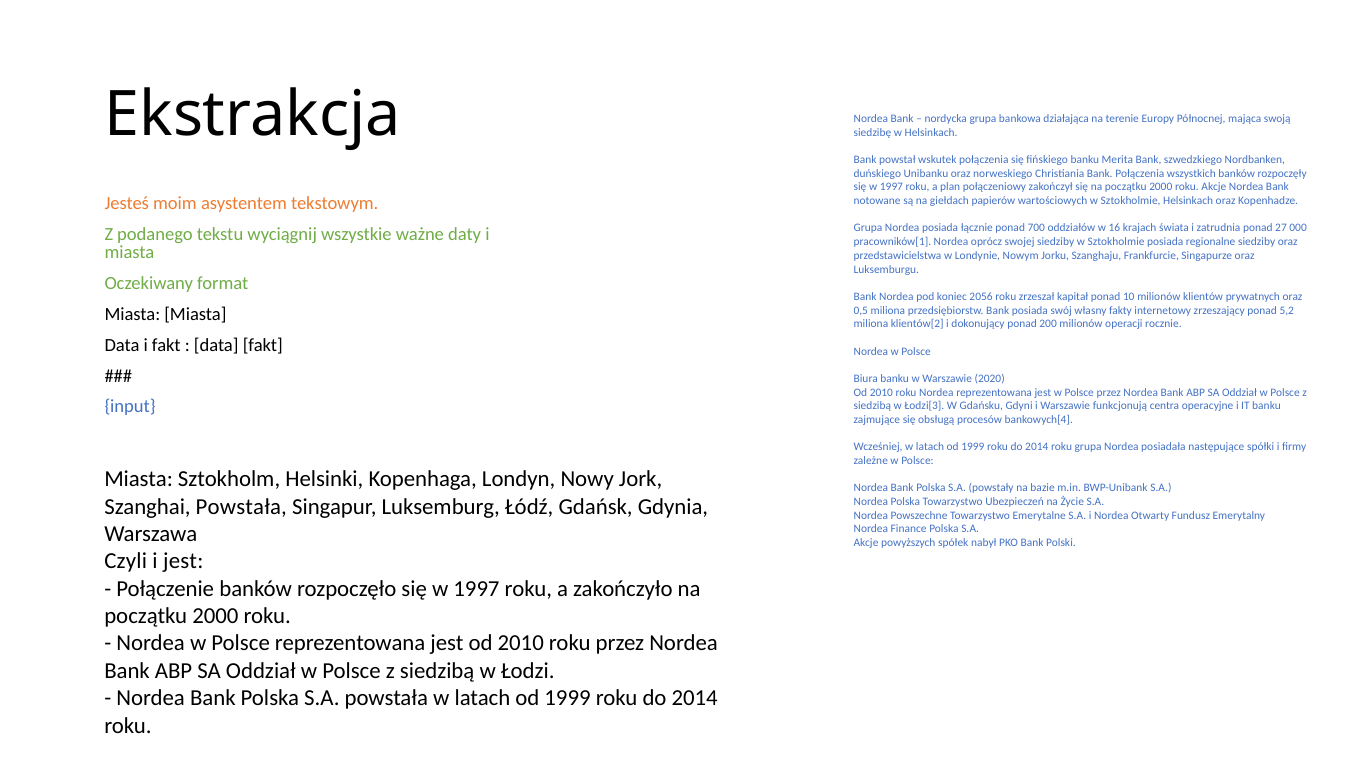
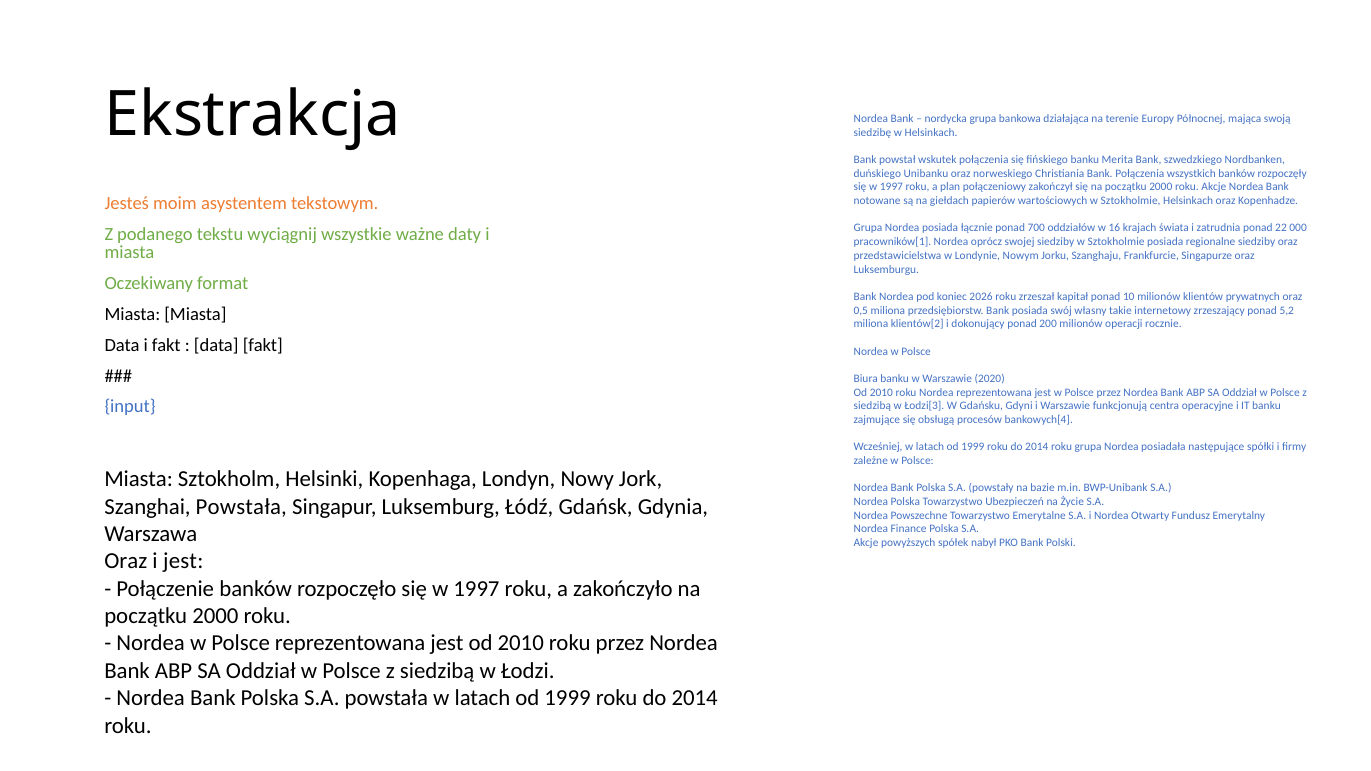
27: 27 -> 22
2056: 2056 -> 2026
fakty: fakty -> takie
Czyli at (126, 561): Czyli -> Oraz
